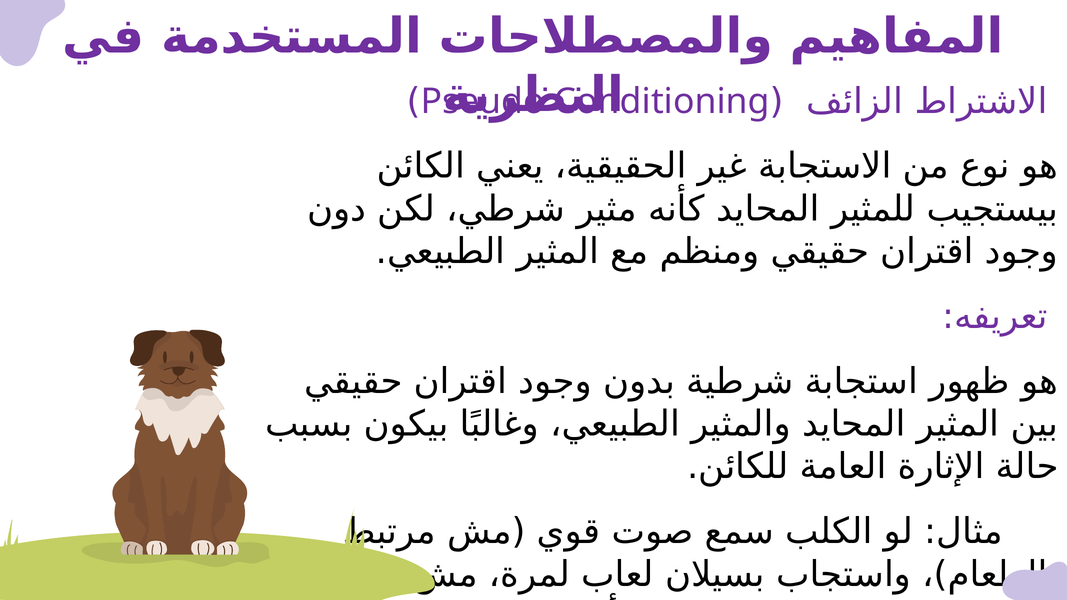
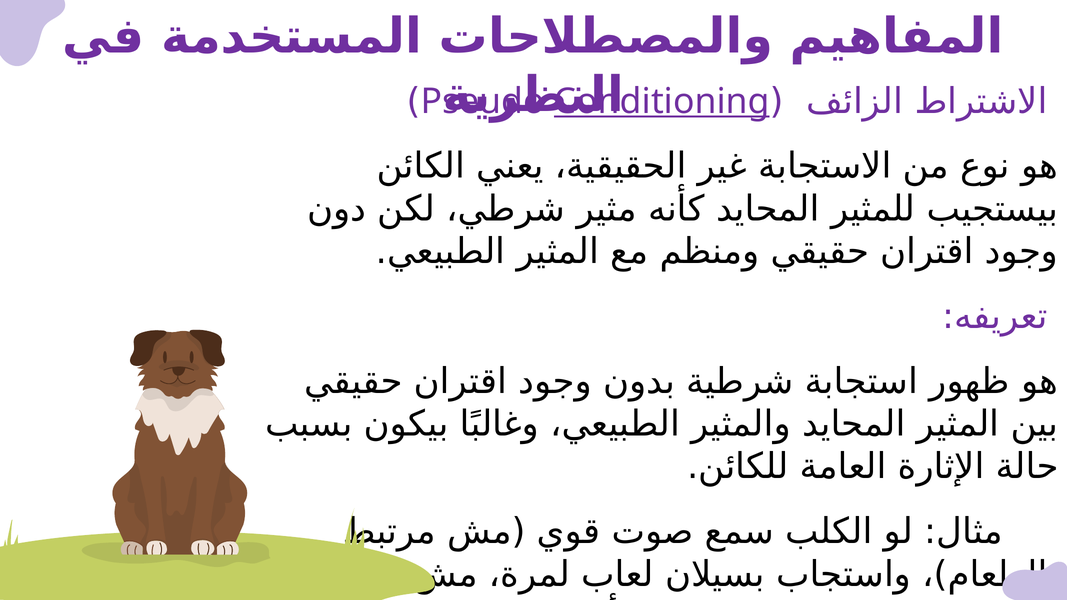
Conditioning underline: none -> present
